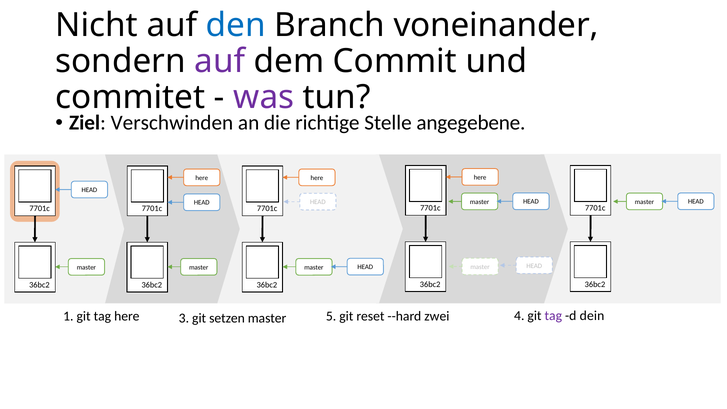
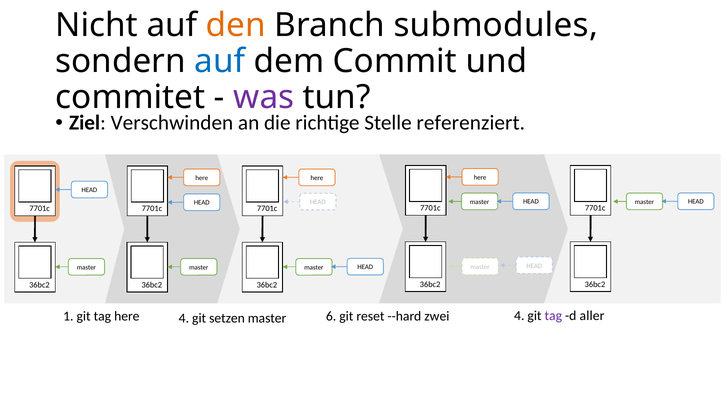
den colour: blue -> orange
voneinander: voneinander -> submodules
auf at (220, 61) colour: purple -> blue
angegebene: angegebene -> referenziert
here 3: 3 -> 4
5: 5 -> 6
dein: dein -> aller
